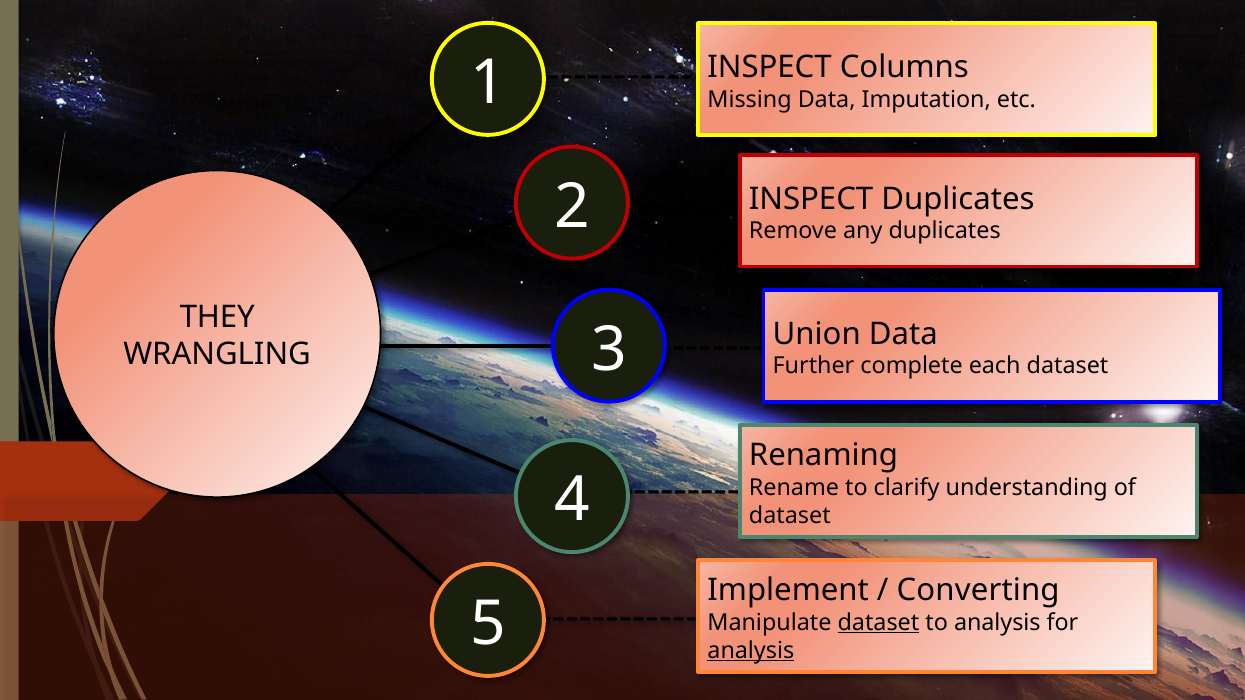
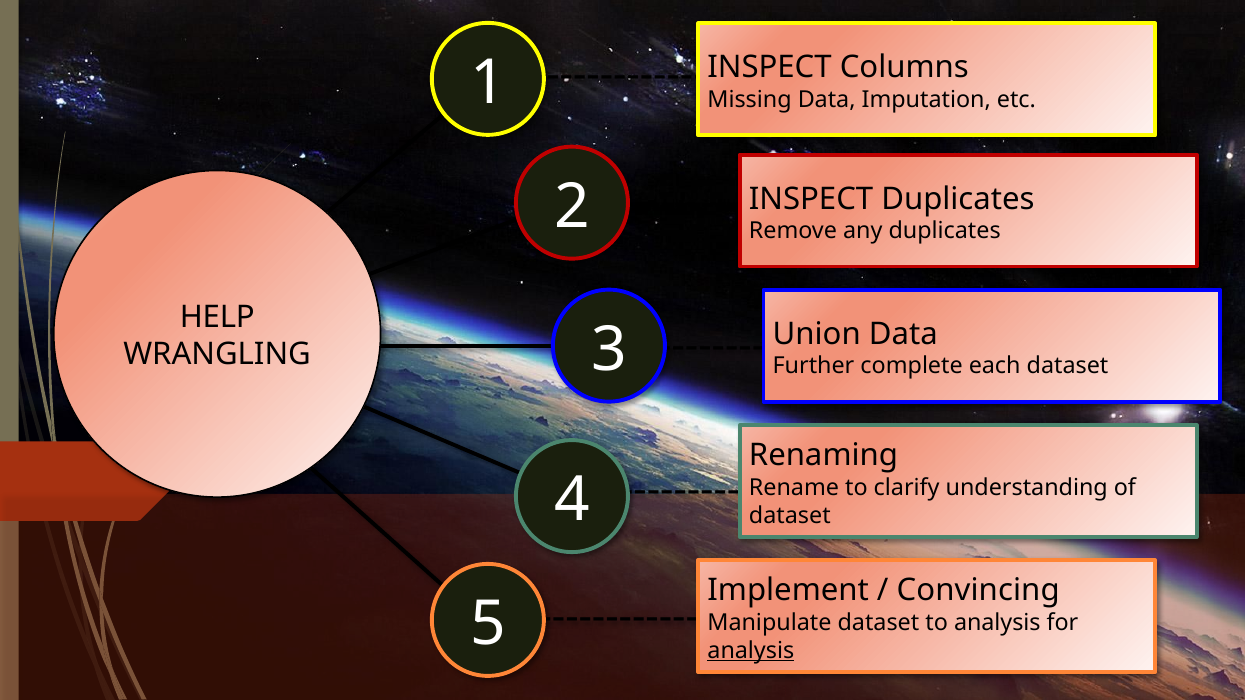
THEY: THEY -> HELP
Converting: Converting -> Convincing
dataset at (878, 623) underline: present -> none
